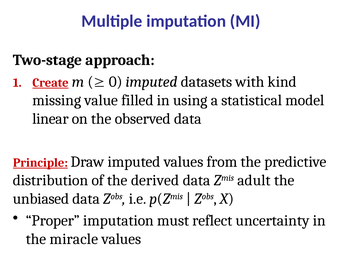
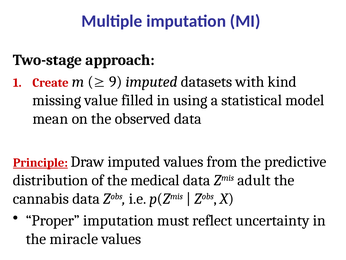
Create underline: present -> none
0: 0 -> 9
linear: linear -> mean
derived: derived -> medical
unbiased: unbiased -> cannabis
